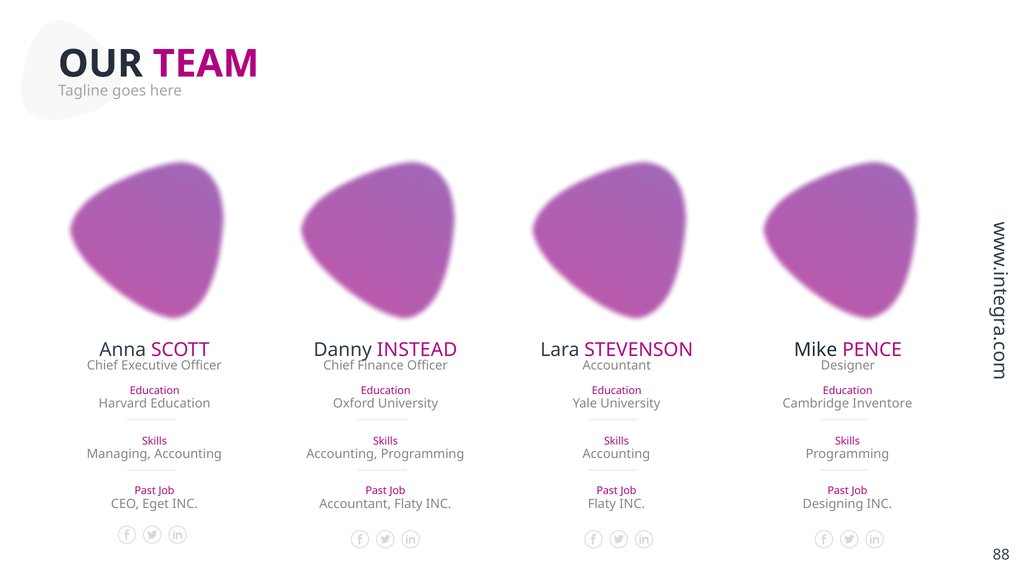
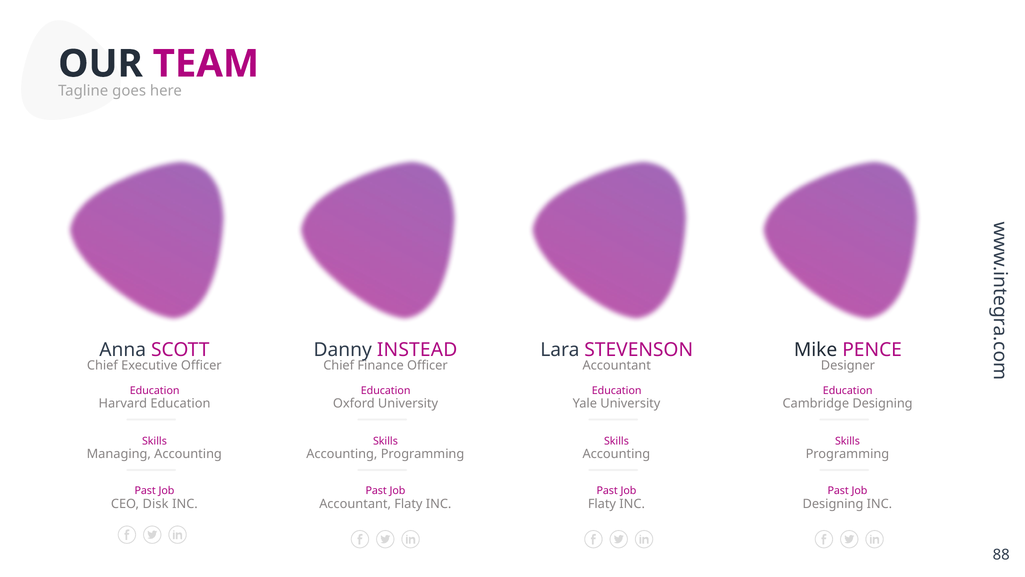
Cambridge Inventore: Inventore -> Designing
Eget: Eget -> Disk
